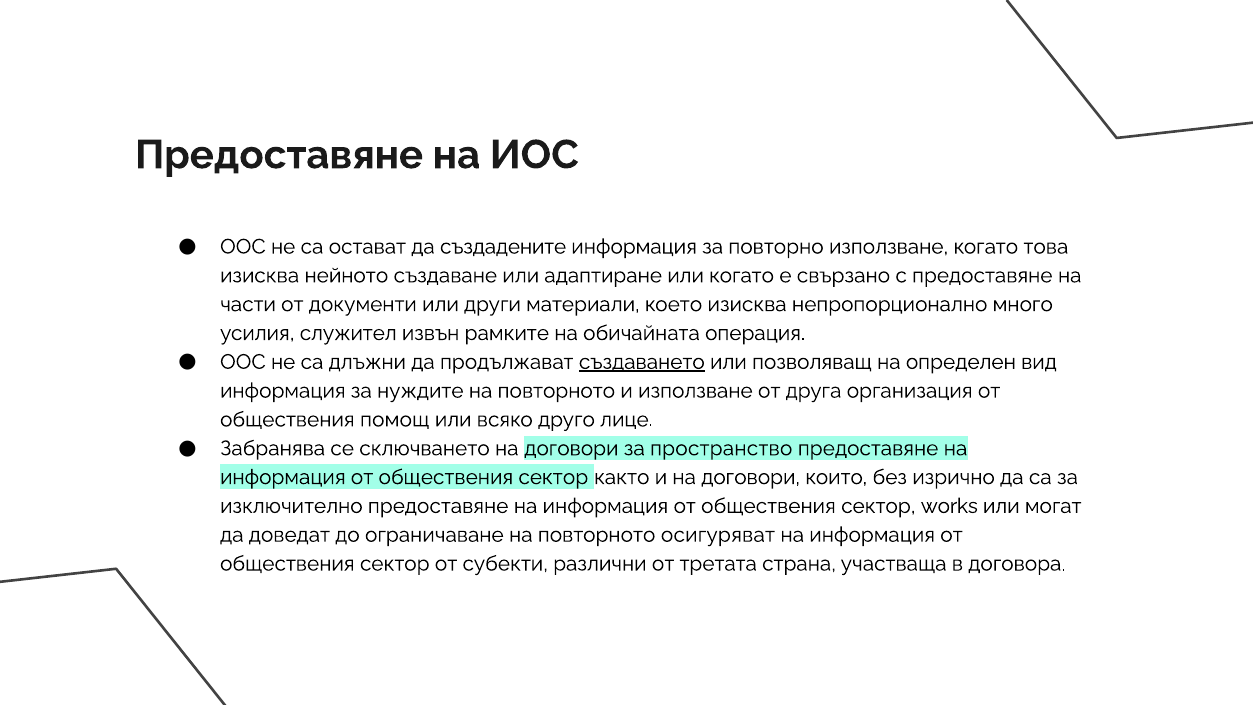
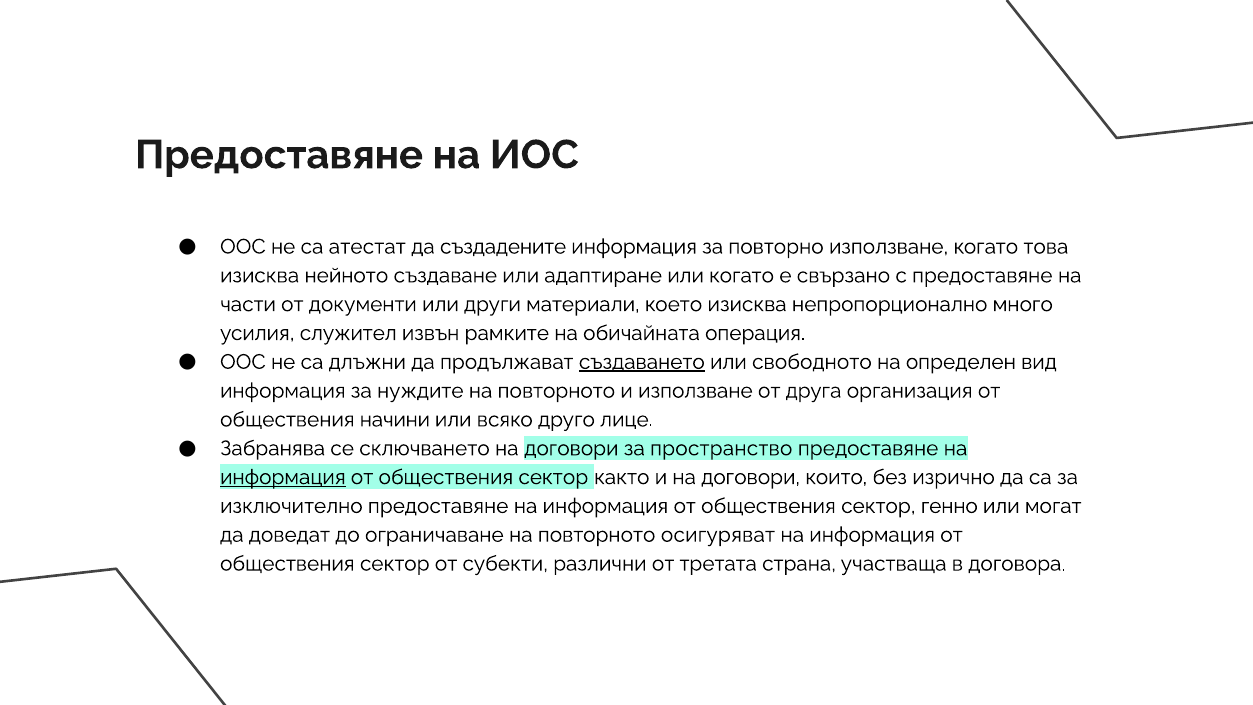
остават: остават -> атестат
позволяващ: позволяващ -> свободното
помощ: помощ -> начини
информация at (283, 477) underline: none -> present
works: works -> генно
